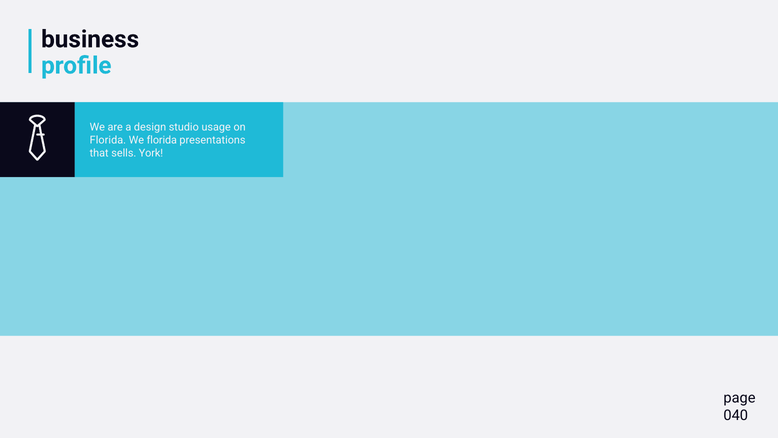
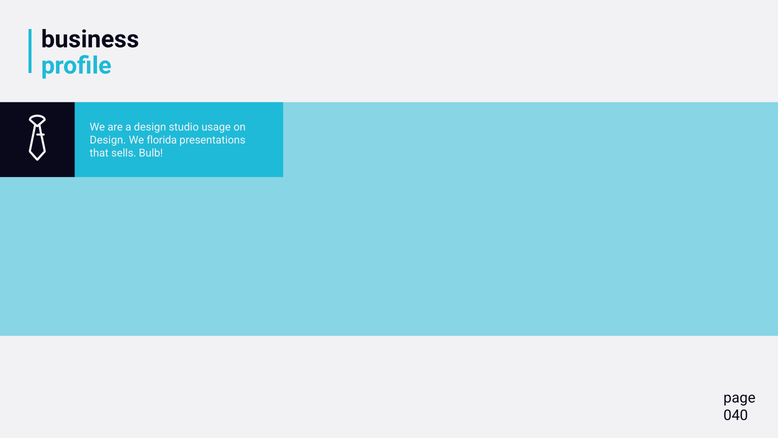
Florida at (108, 140): Florida -> Design
York: York -> Bulb
